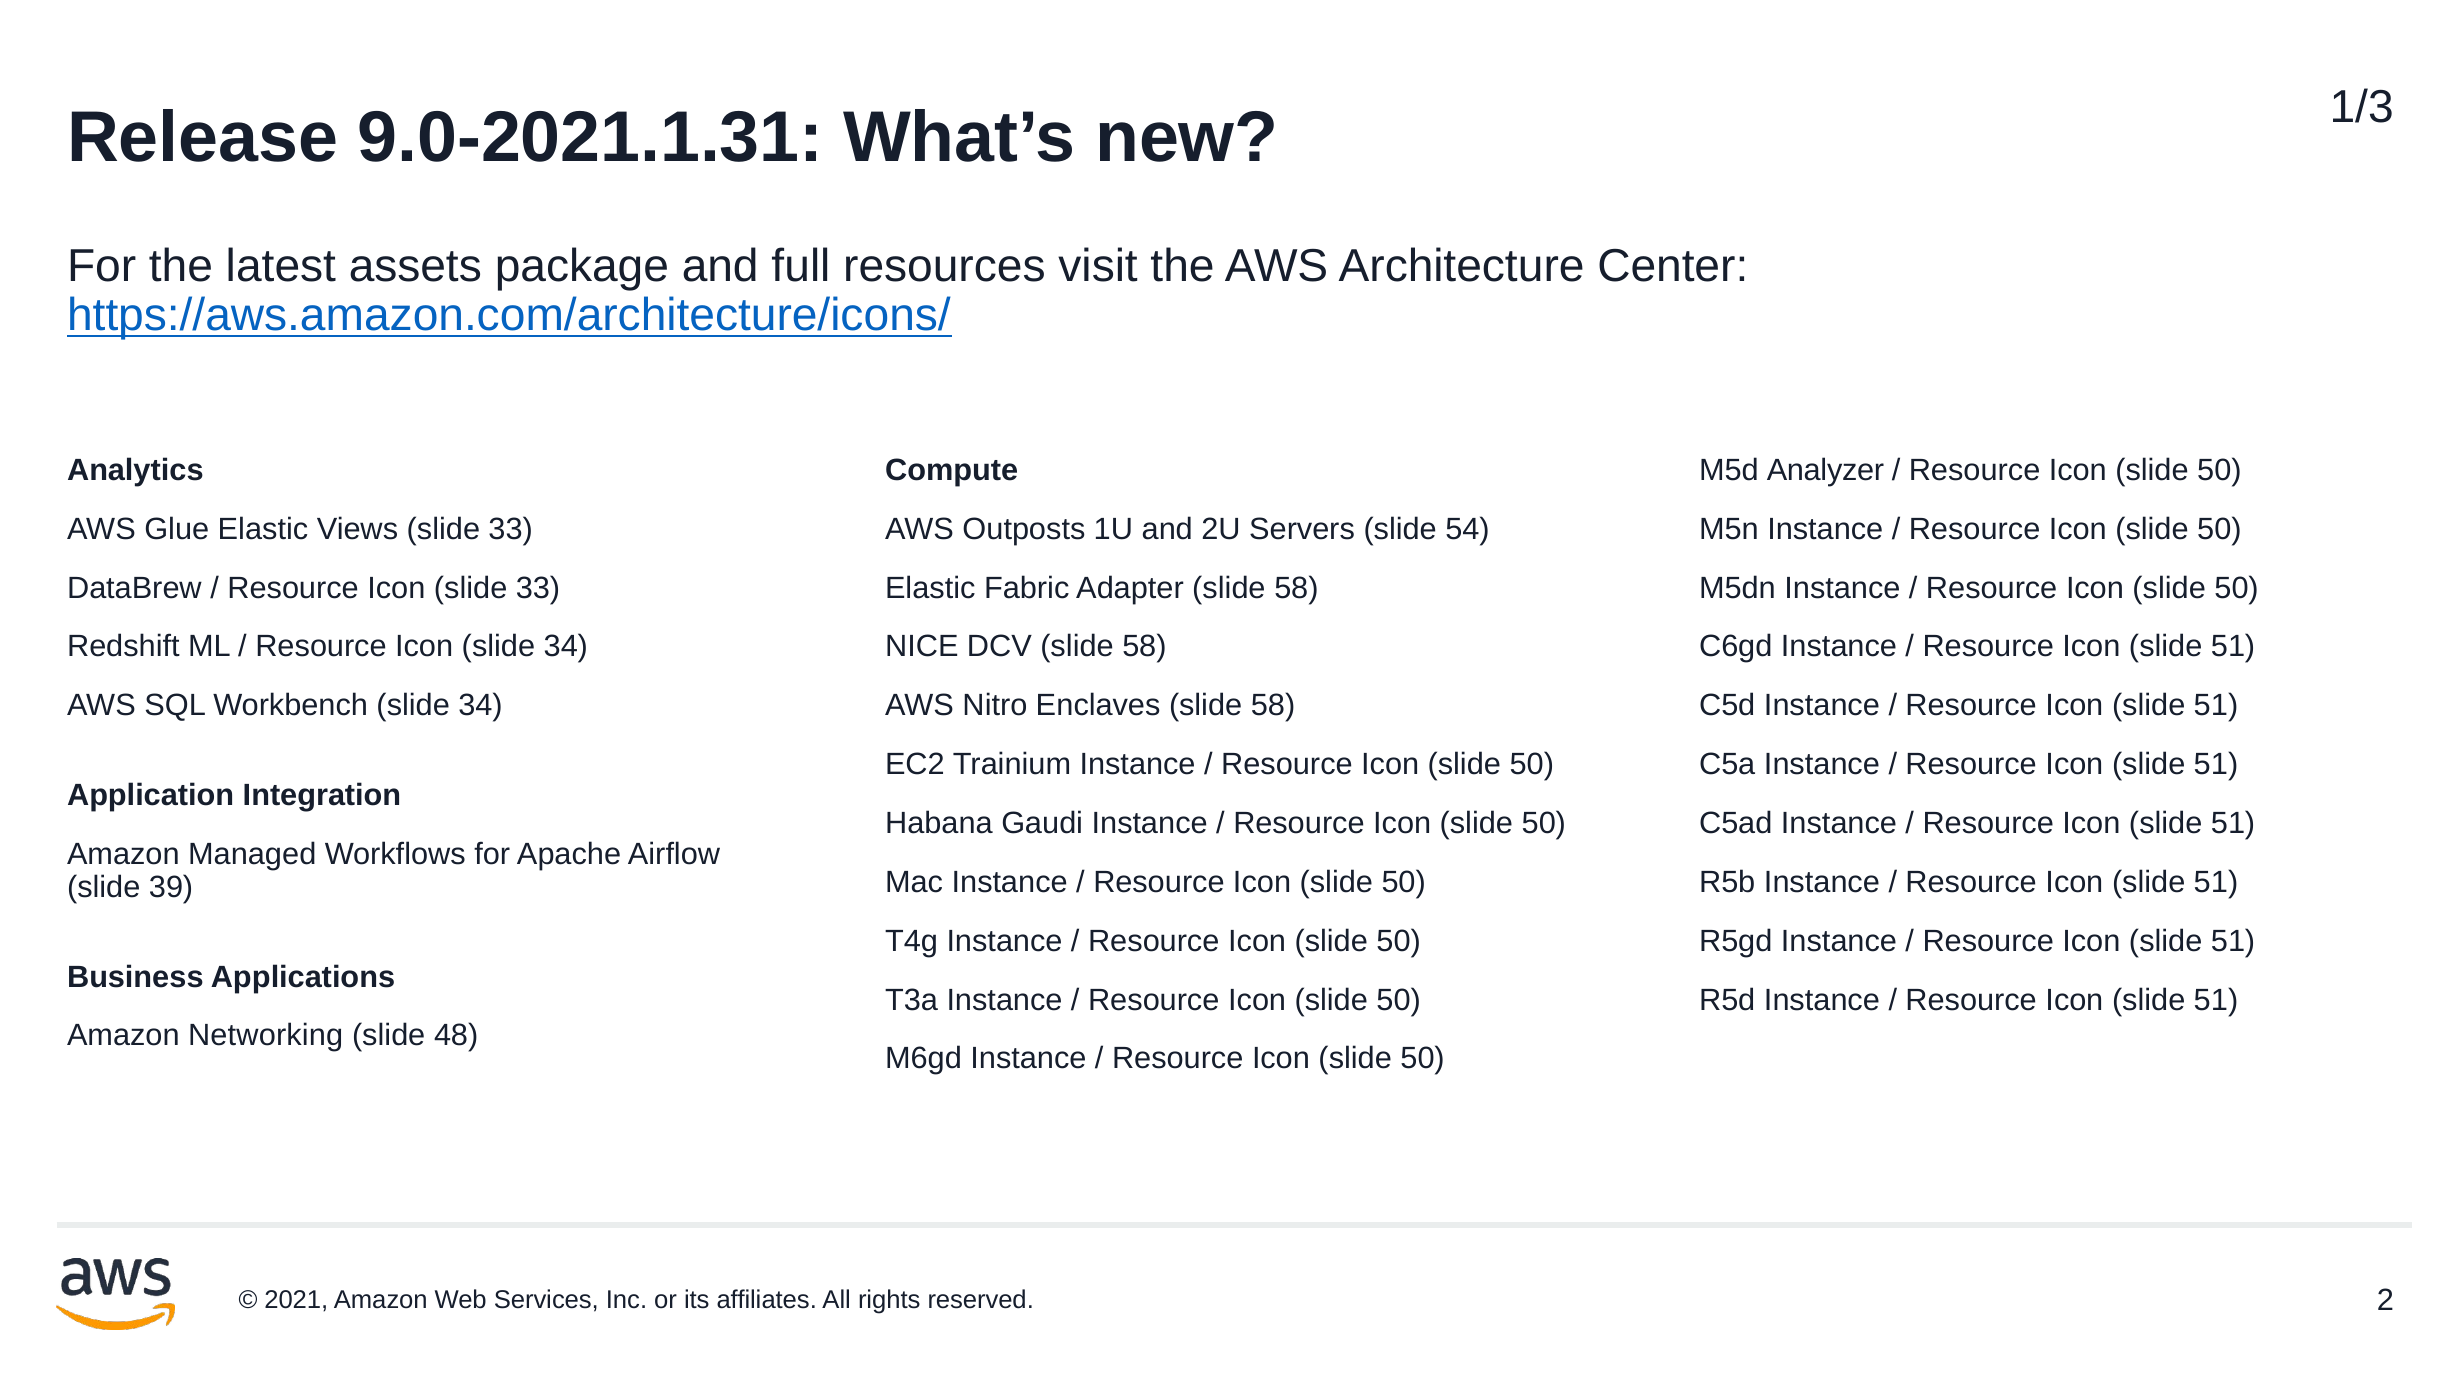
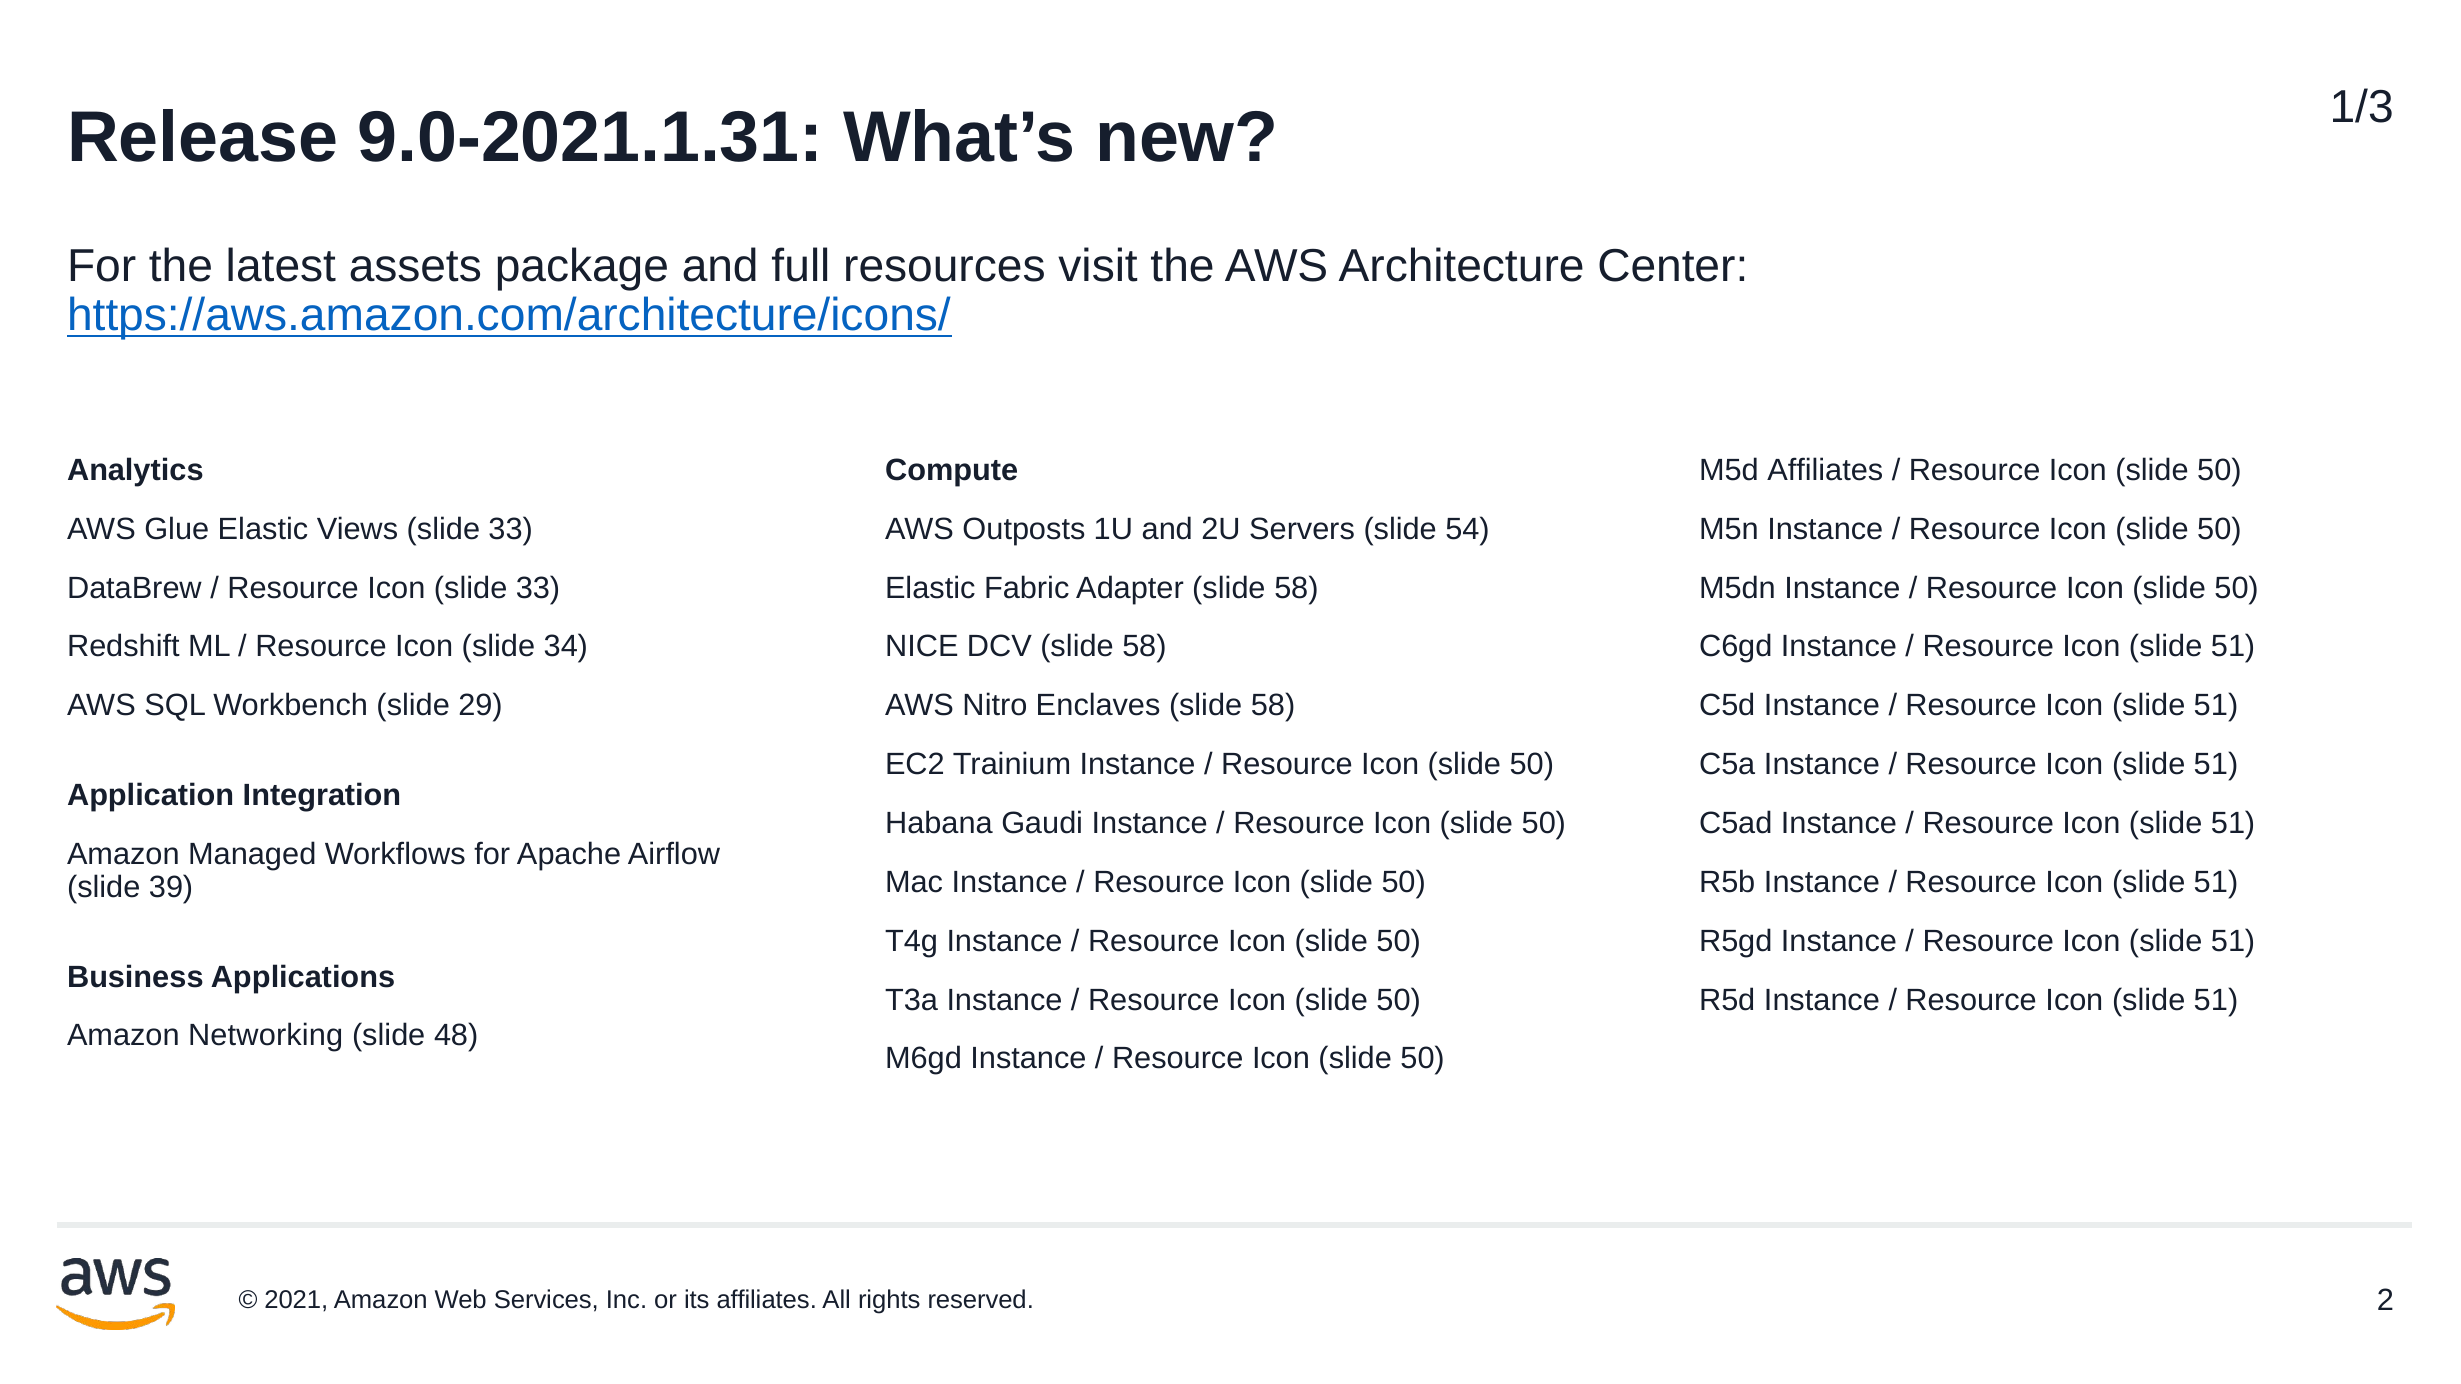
M5d Analyzer: Analyzer -> Affiliates
Workbench slide 34: 34 -> 29
